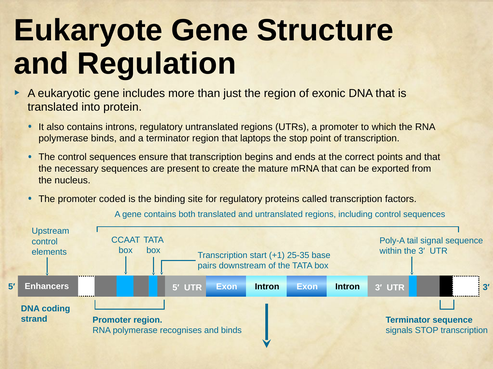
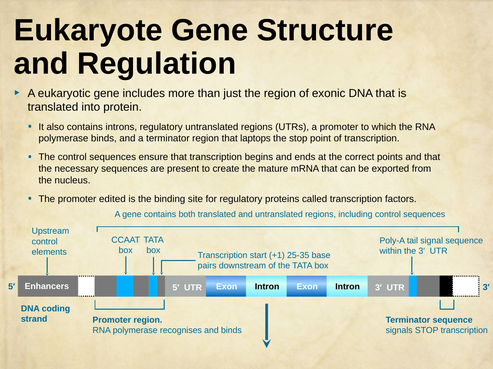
coded: coded -> edited
